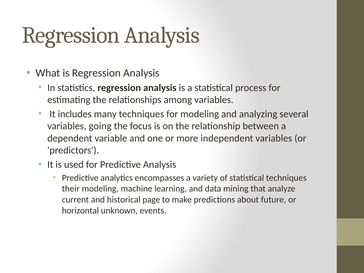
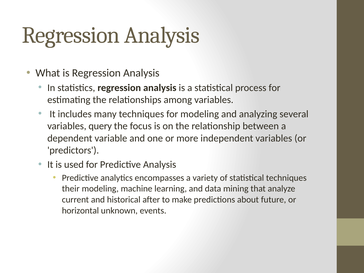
going: going -> query
page: page -> after
